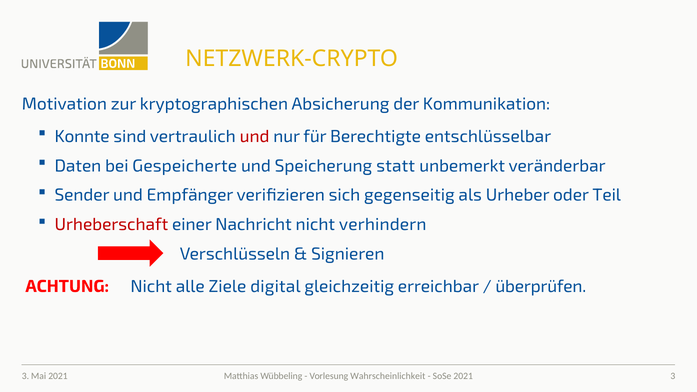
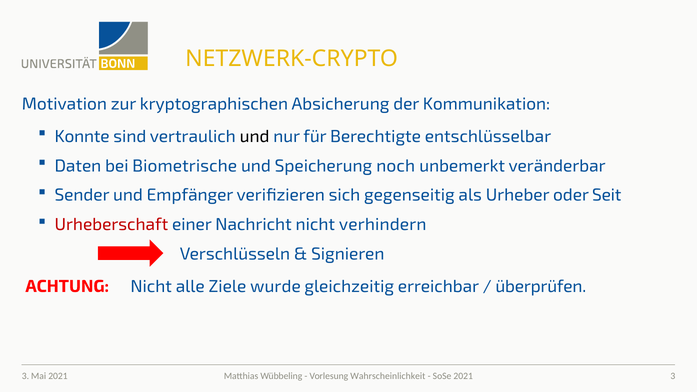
und at (255, 136) colour: red -> black
Gespeicherte: Gespeicherte -> Biometrische
statt: statt -> noch
Teil: Teil -> Seit
digital: digital -> wurde
